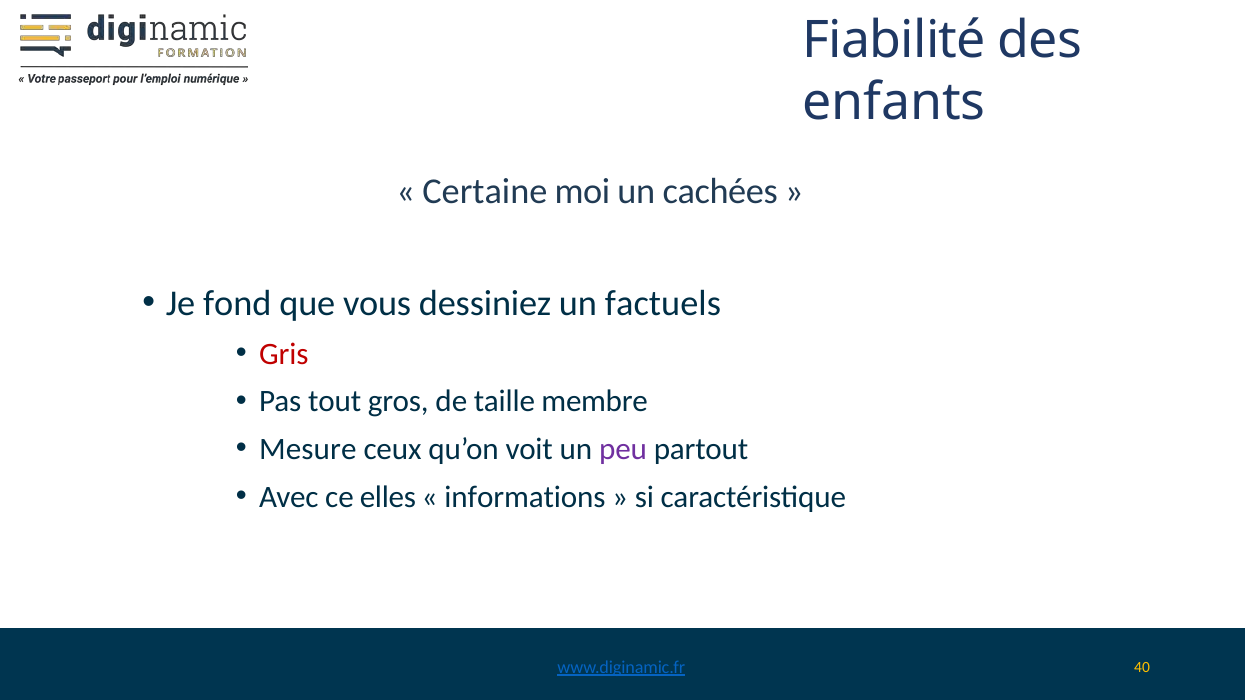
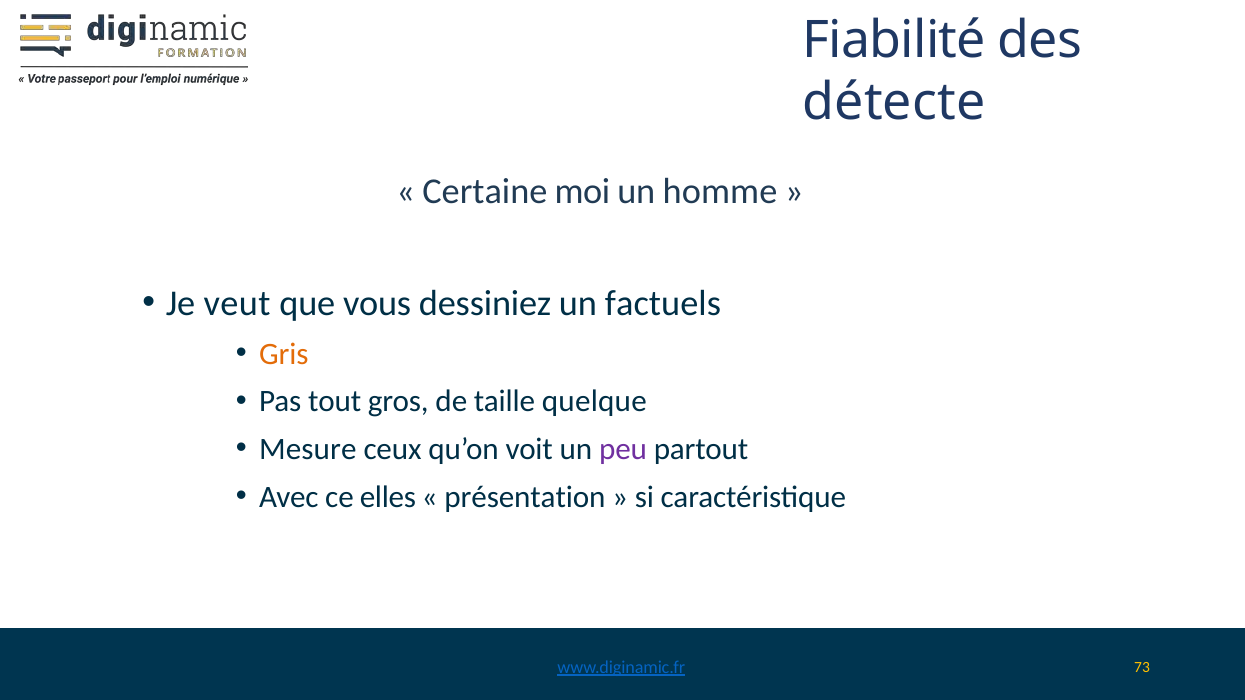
enfants: enfants -> détecte
cachées: cachées -> homme
fond: fond -> veut
Gris colour: red -> orange
membre: membre -> quelque
informations: informations -> présentation
40: 40 -> 73
